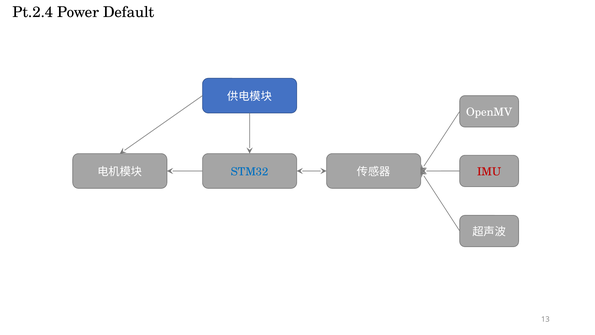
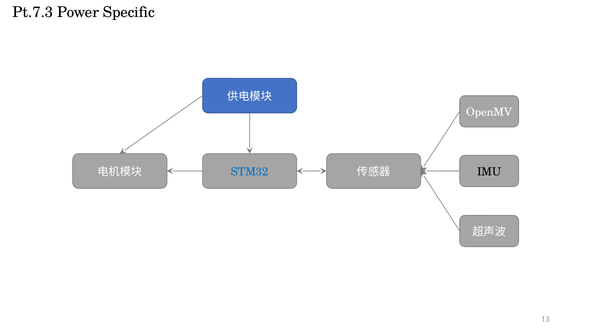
Pt.2.4: Pt.2.4 -> Pt.7.3
Default: Default -> Specific
IMU colour: red -> black
